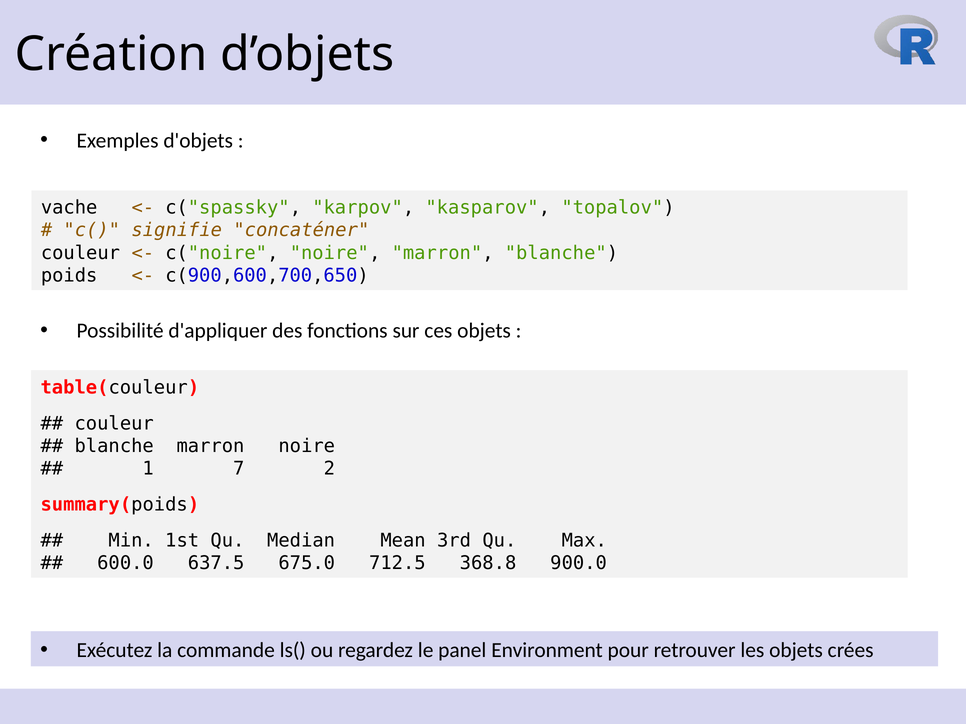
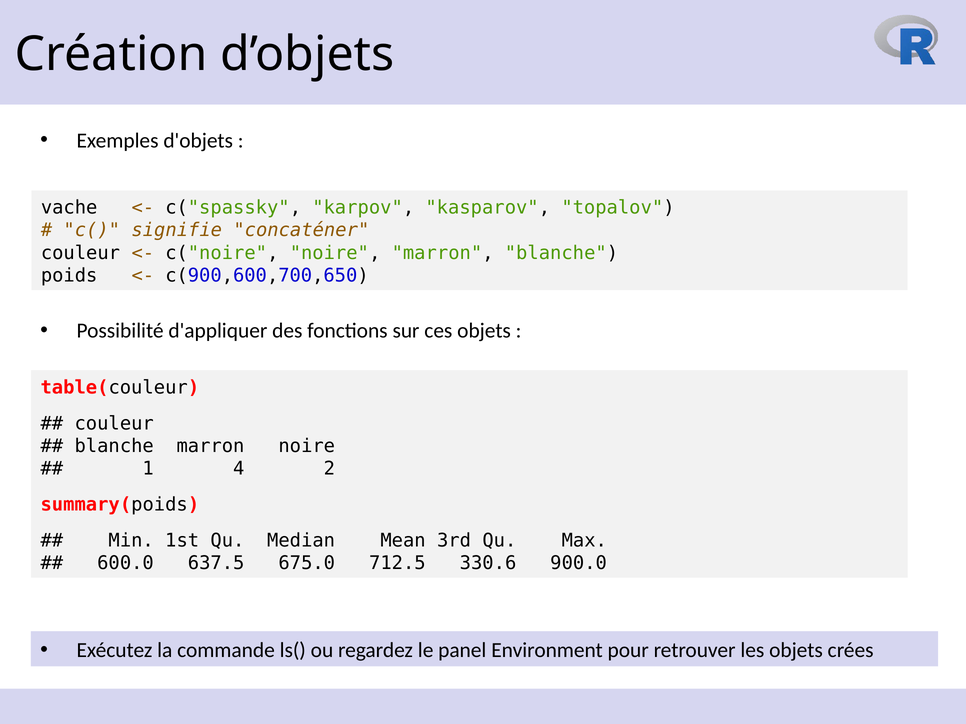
7: 7 -> 4
368.8: 368.8 -> 330.6
